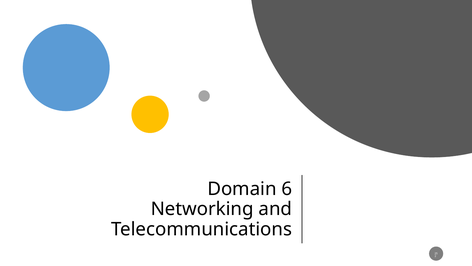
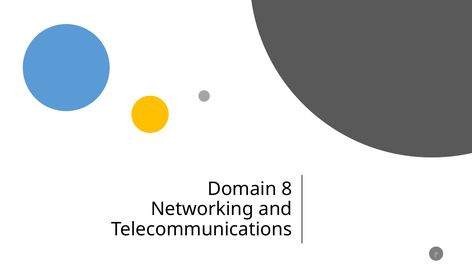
6: 6 -> 8
